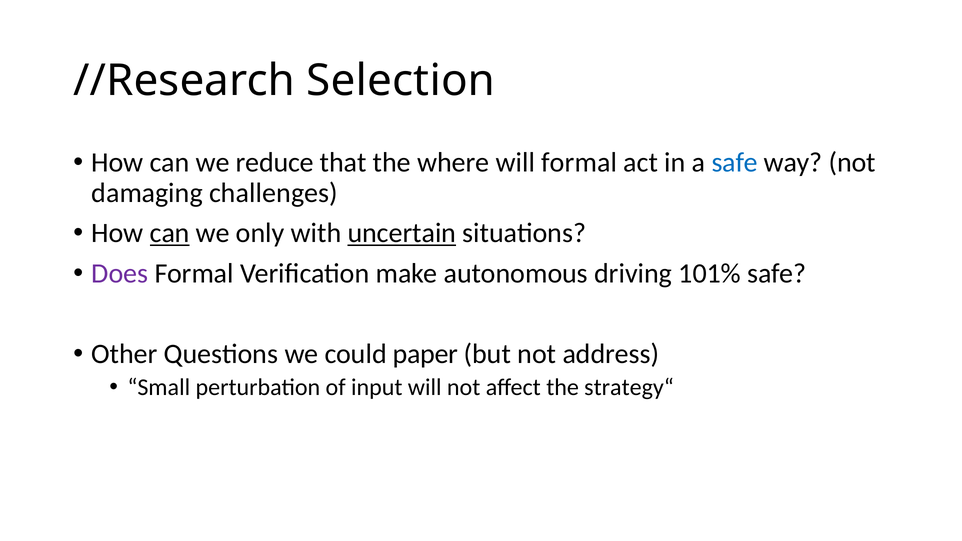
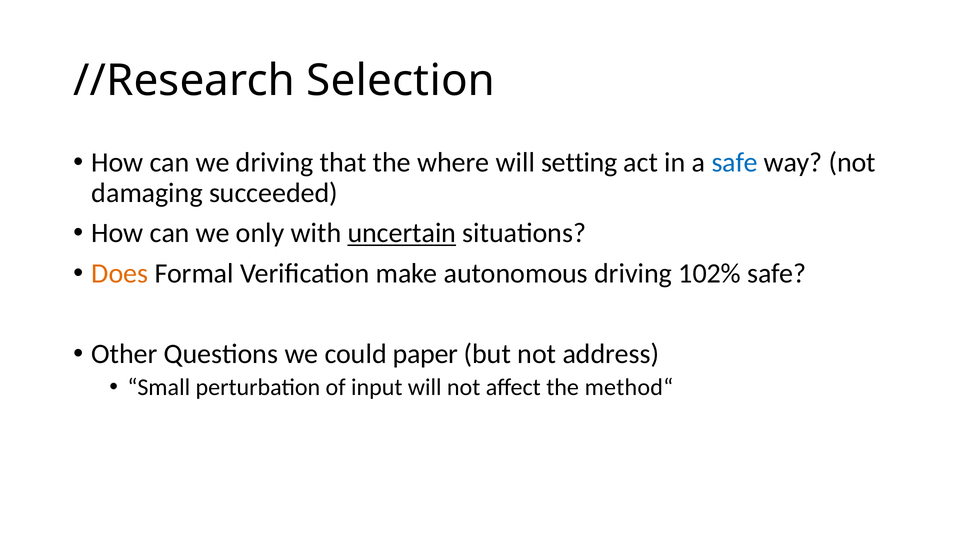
we reduce: reduce -> driving
will formal: formal -> setting
challenges: challenges -> succeeded
can at (170, 233) underline: present -> none
Does colour: purple -> orange
101%: 101% -> 102%
strategy“: strategy“ -> method“
